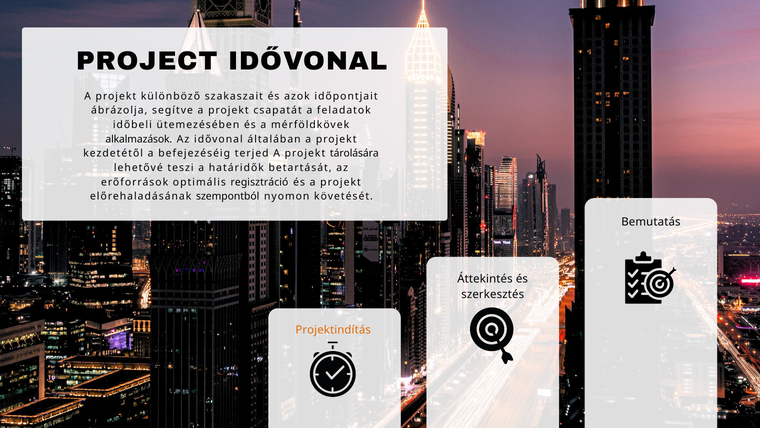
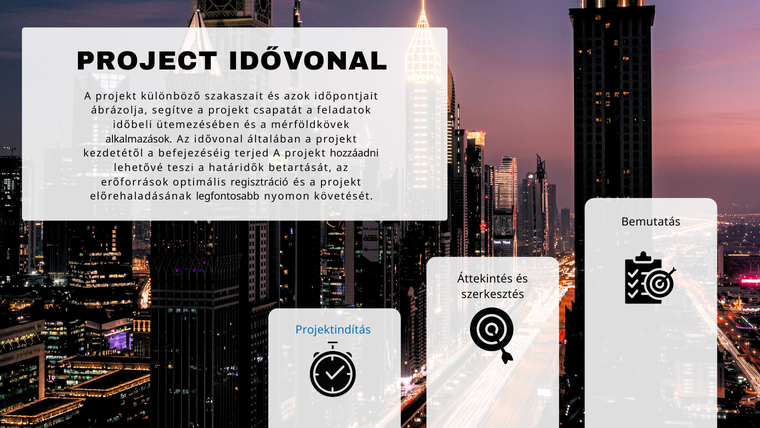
tárolására: tárolására -> hozzáadni
szempontból: szempontból -> legfontosabb
Projektindítás colour: orange -> blue
